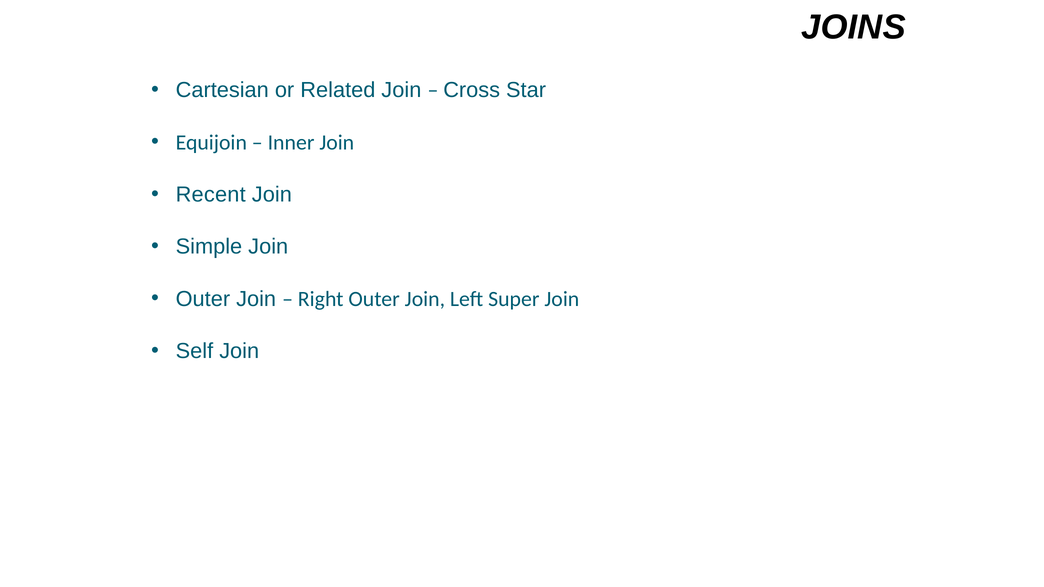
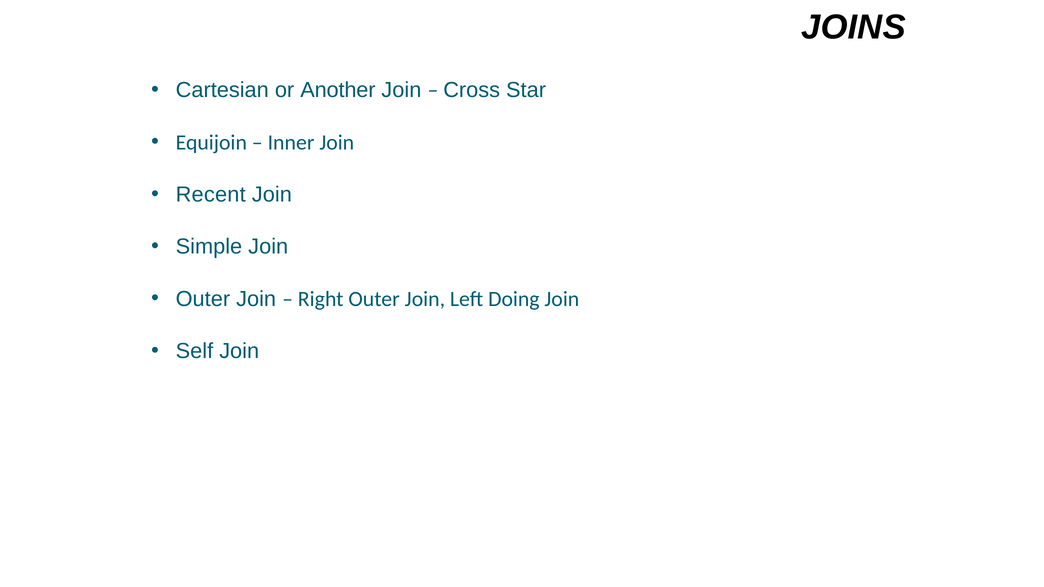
Related: Related -> Another
Super: Super -> Doing
